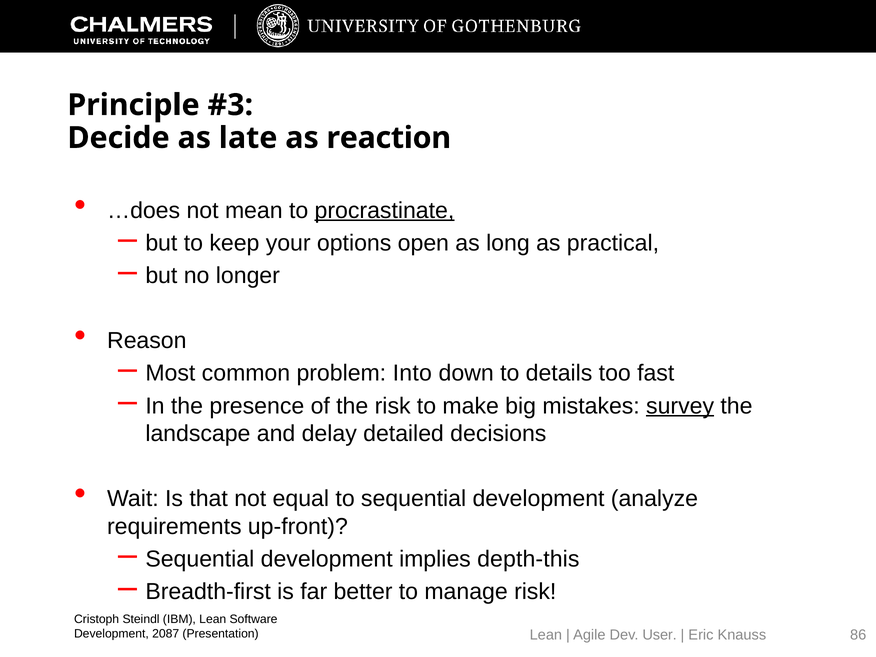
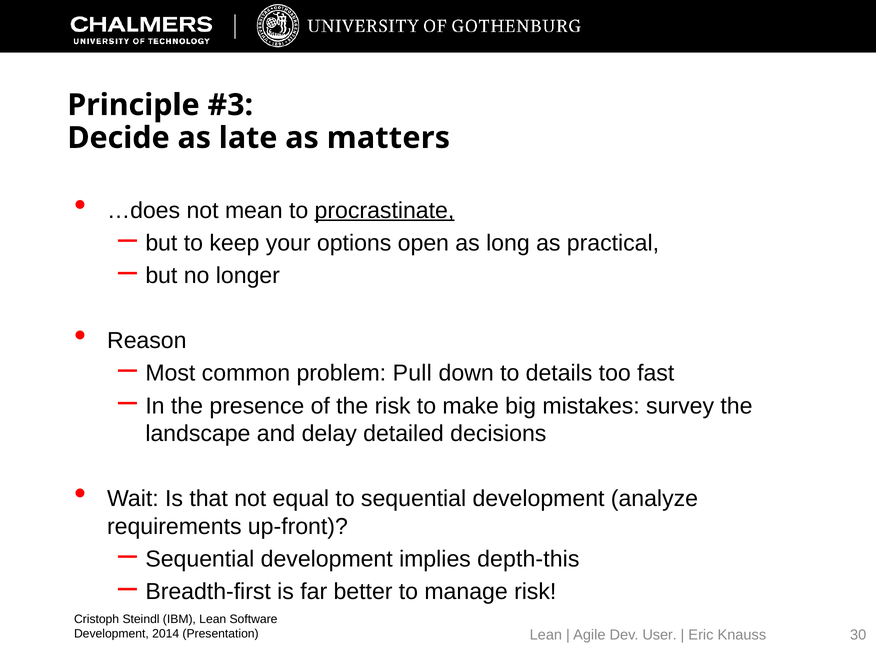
reaction: reaction -> matters
Into: Into -> Pull
survey underline: present -> none
2087: 2087 -> 2014
86: 86 -> 30
